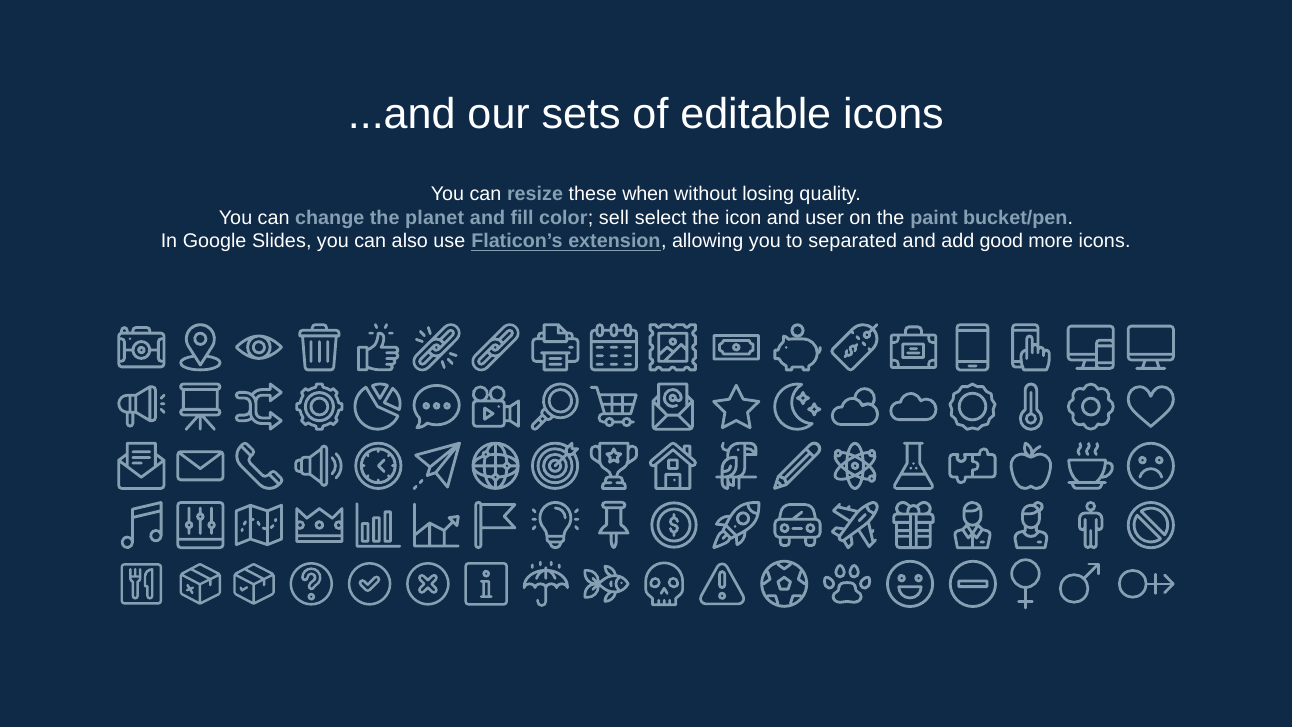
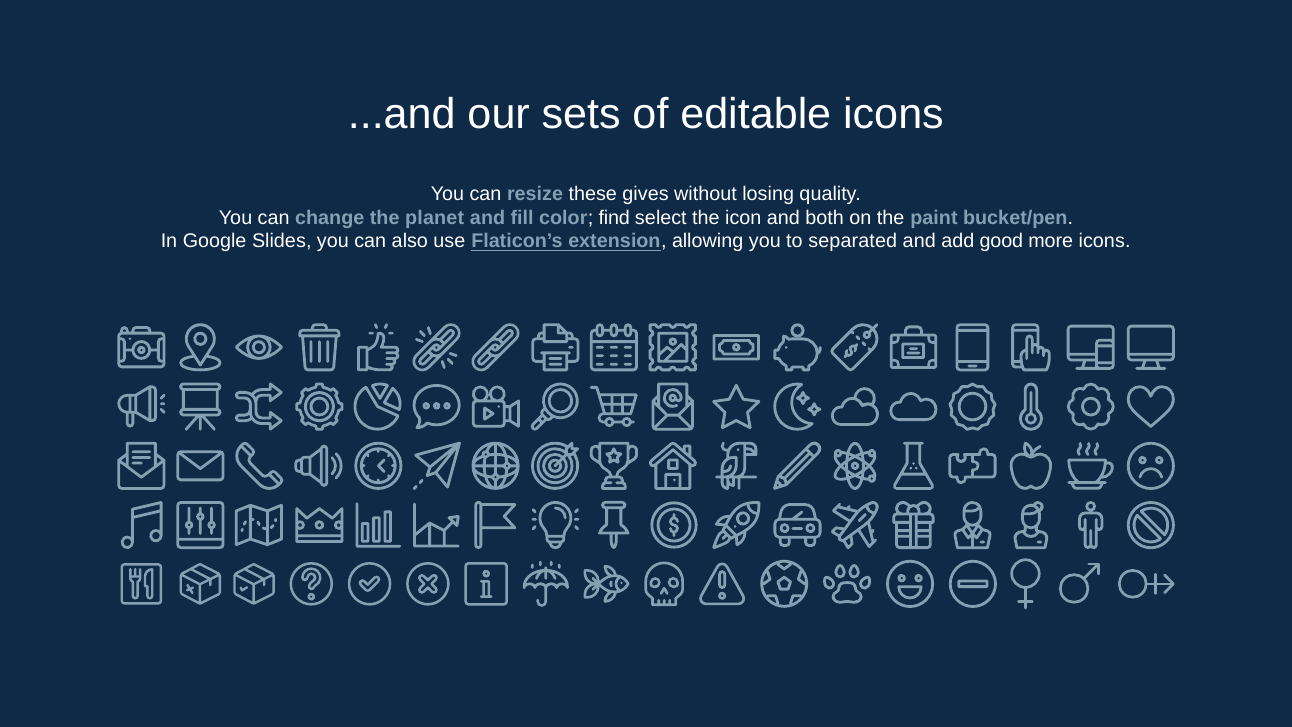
when: when -> gives
sell: sell -> find
user: user -> both
